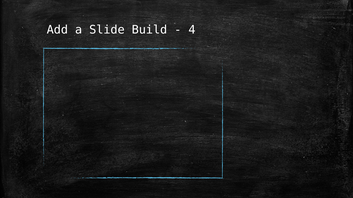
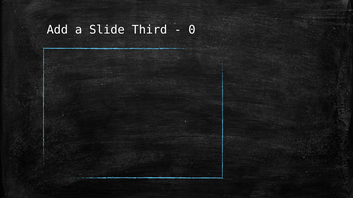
Build: Build -> Third
4: 4 -> 0
